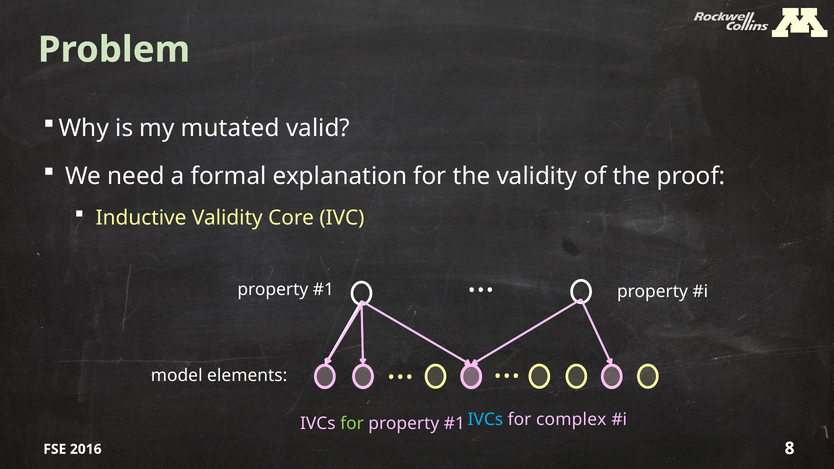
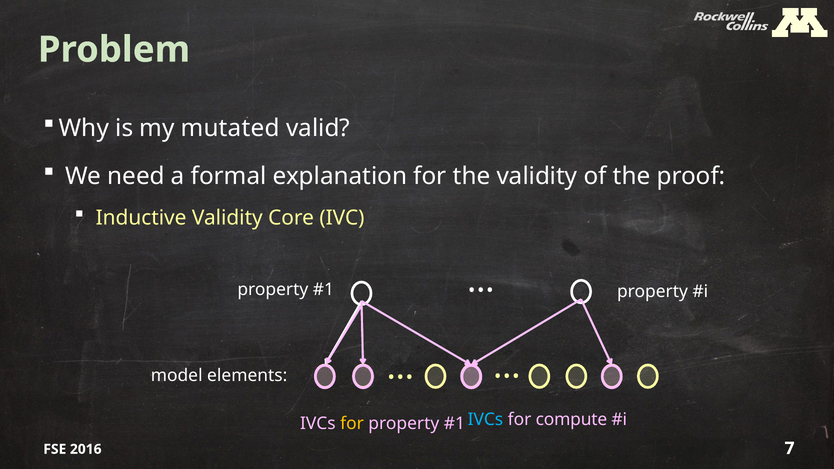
complex: complex -> compute
for at (352, 423) colour: light green -> yellow
8: 8 -> 7
